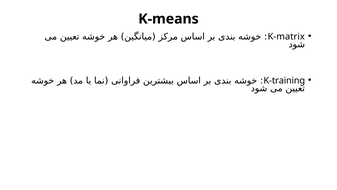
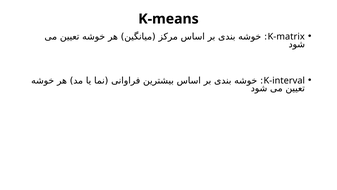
K-training: K-training -> K-interval
